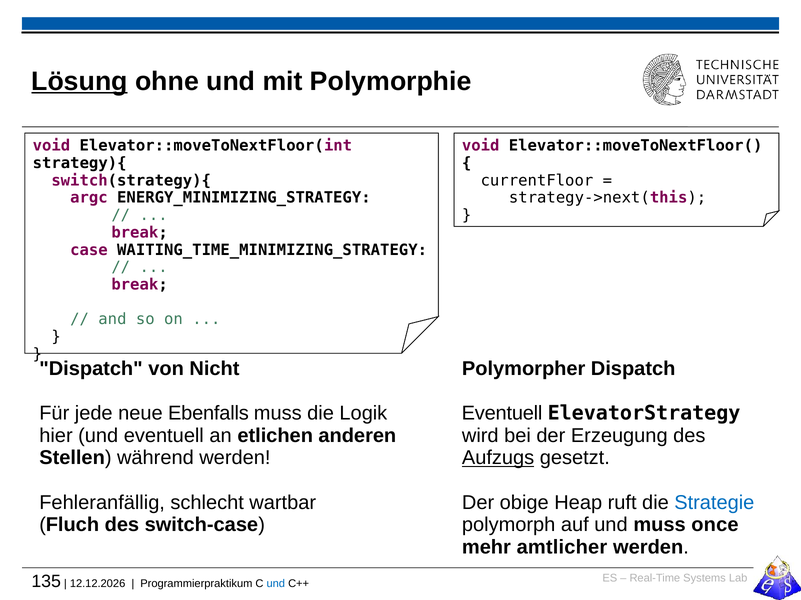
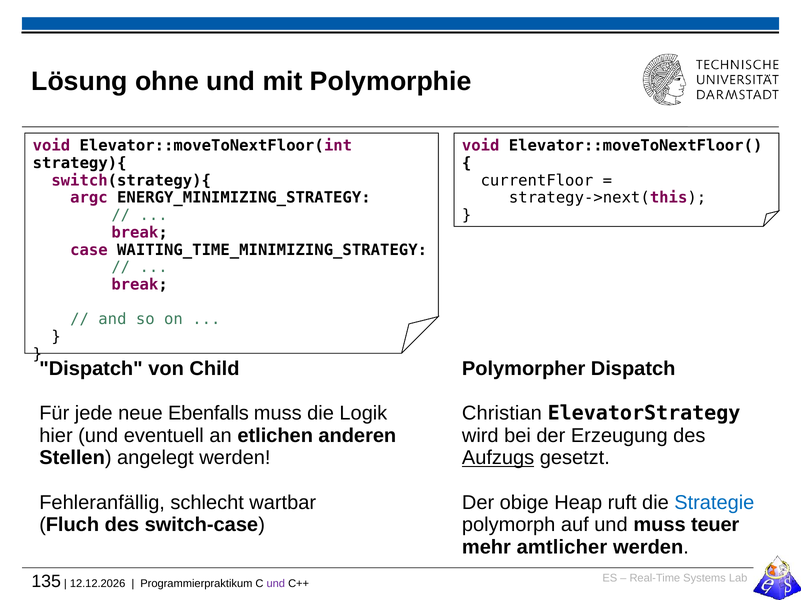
Lösung underline: present -> none
Nicht: Nicht -> Child
Eventuell at (502, 414): Eventuell -> Christian
während: während -> angelegt
once: once -> teuer
und at (276, 584) colour: blue -> purple
